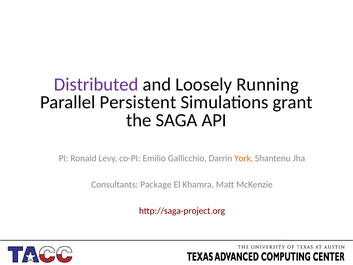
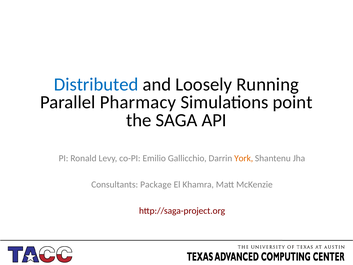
Distributed colour: purple -> blue
Persistent: Persistent -> Pharmacy
grant: grant -> point
